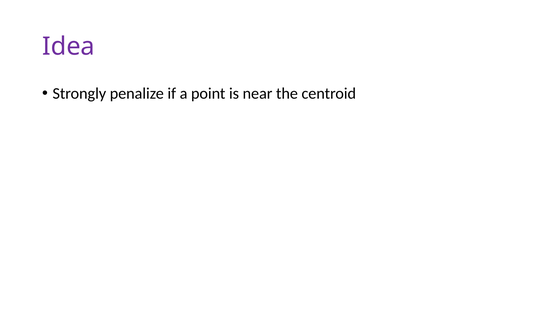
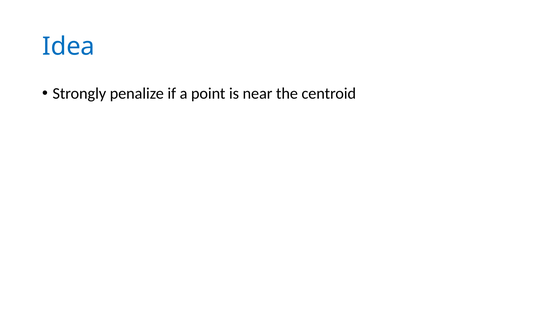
Idea colour: purple -> blue
